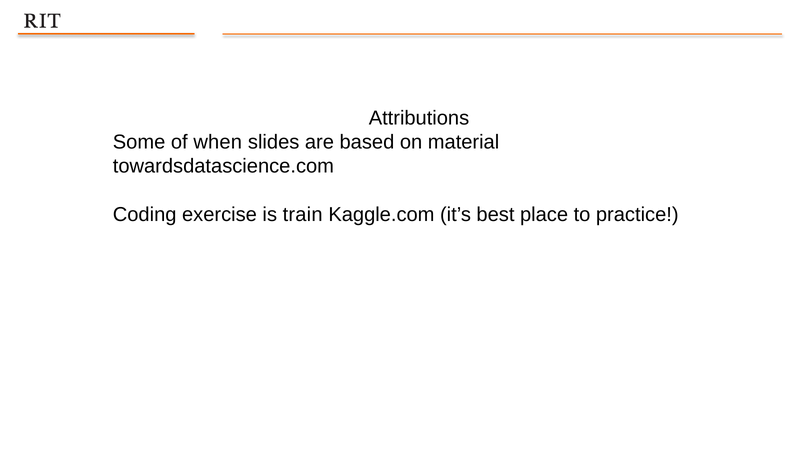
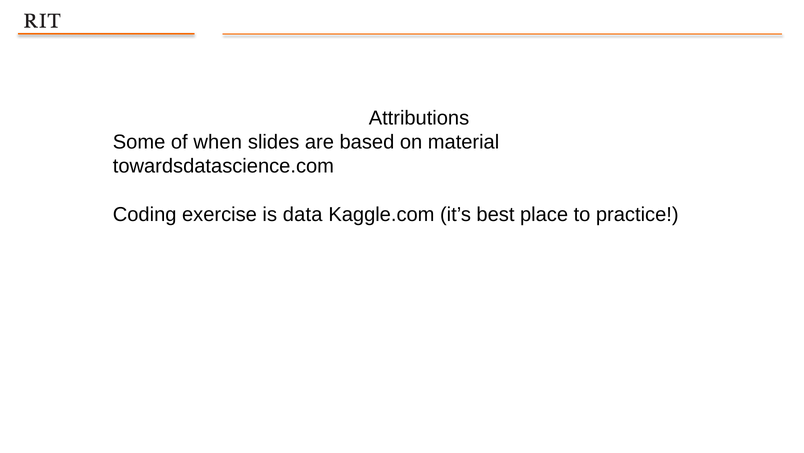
train: train -> data
